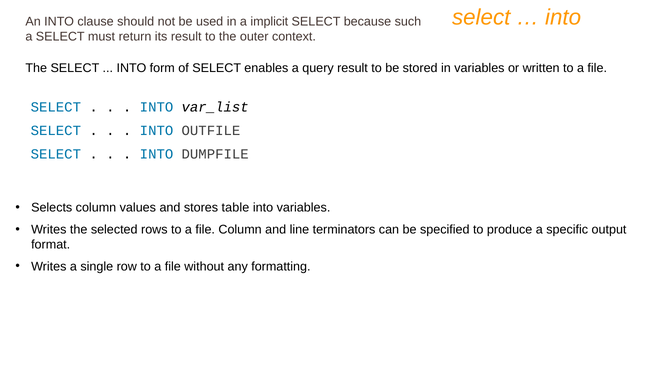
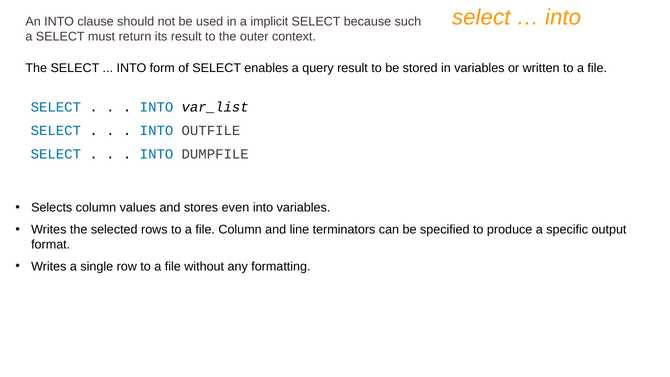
table: table -> even
